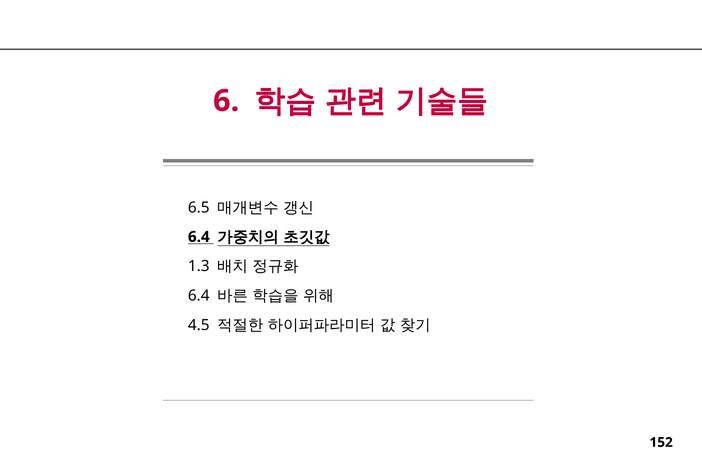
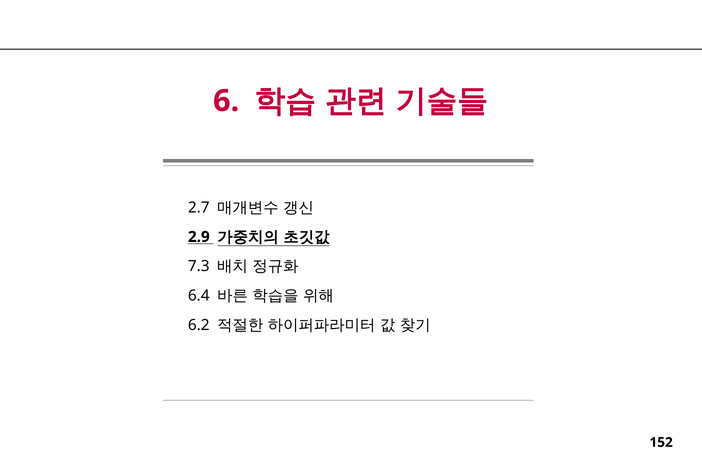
6.5: 6.5 -> 2.7
6.4 at (199, 237): 6.4 -> 2.9
1.3: 1.3 -> 7.3
4.5: 4.5 -> 6.2
